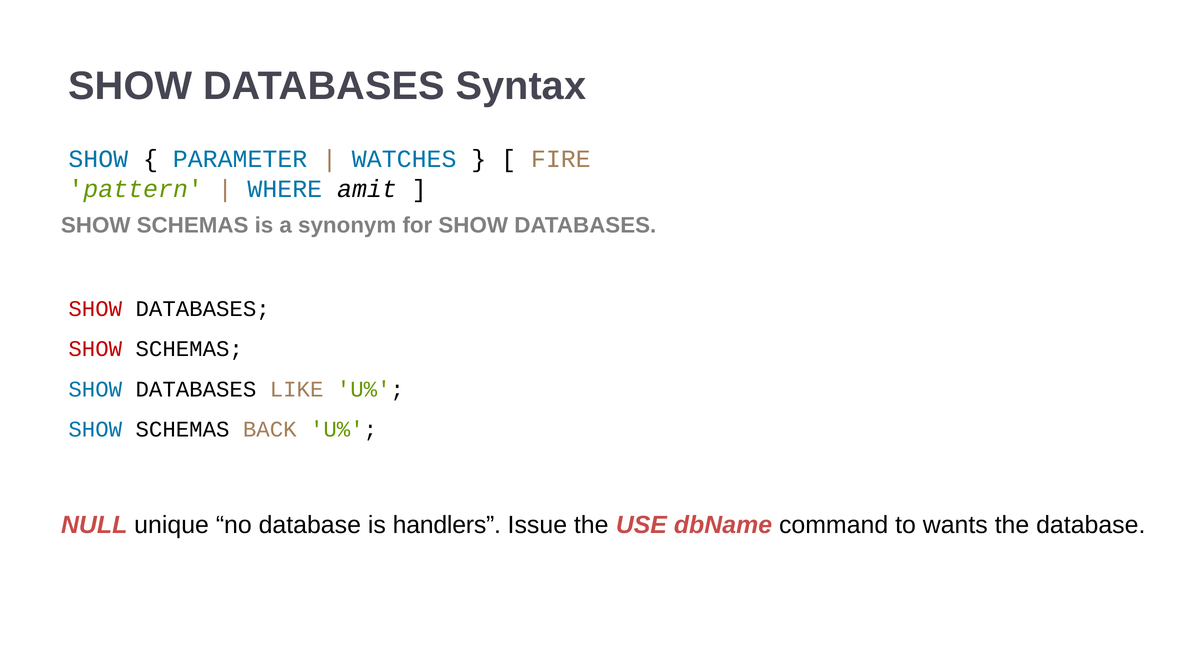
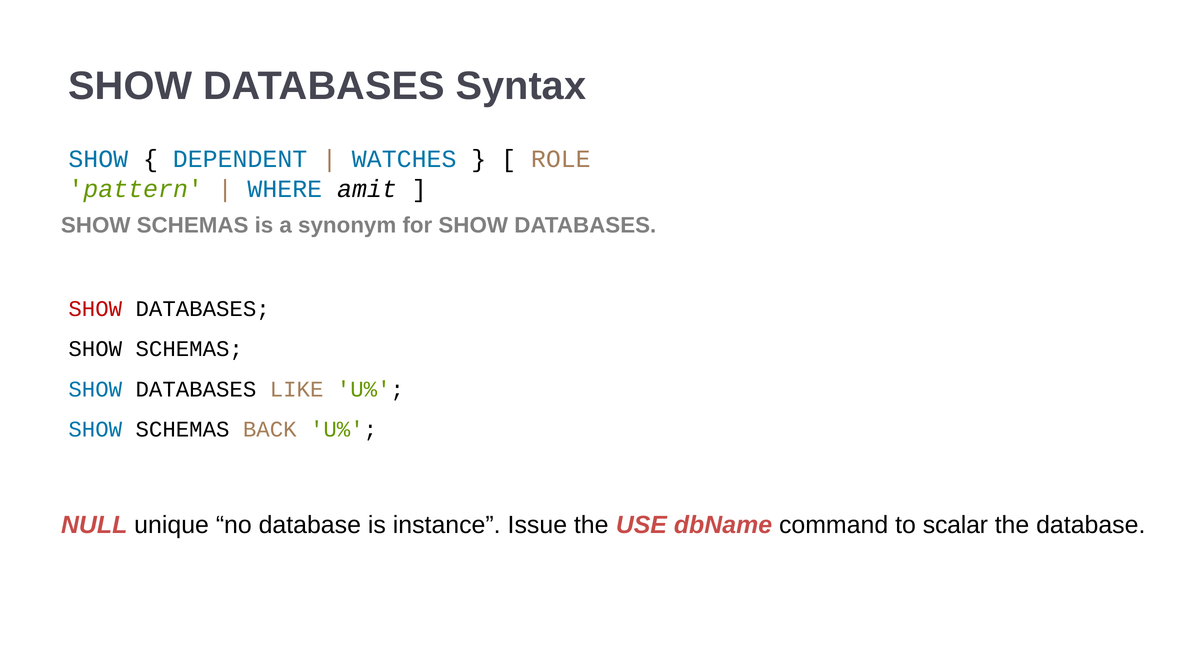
PARAMETER: PARAMETER -> DEPENDENT
FIRE: FIRE -> ROLE
SHOW at (95, 349) colour: red -> black
handlers: handlers -> instance
wants: wants -> scalar
